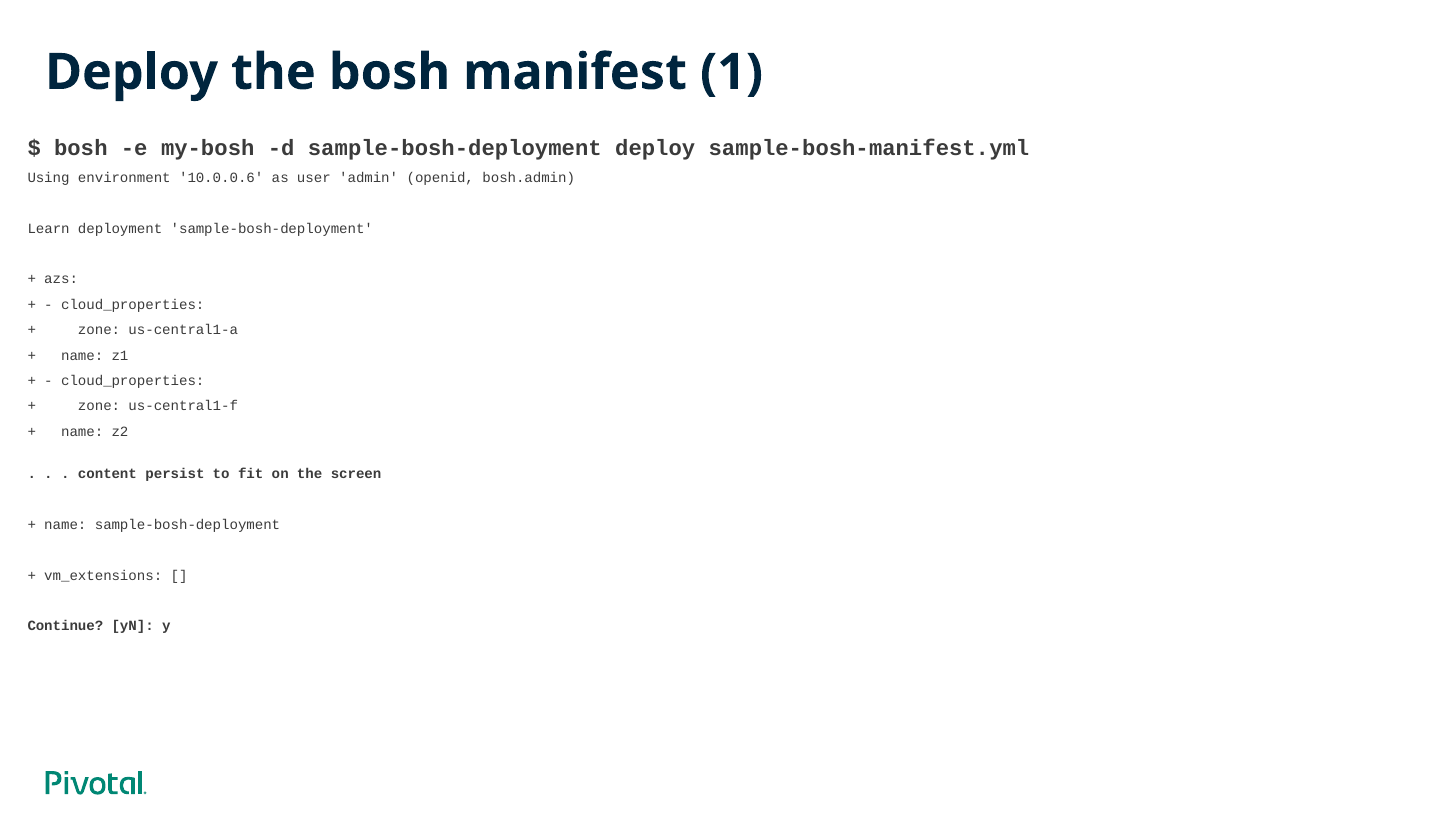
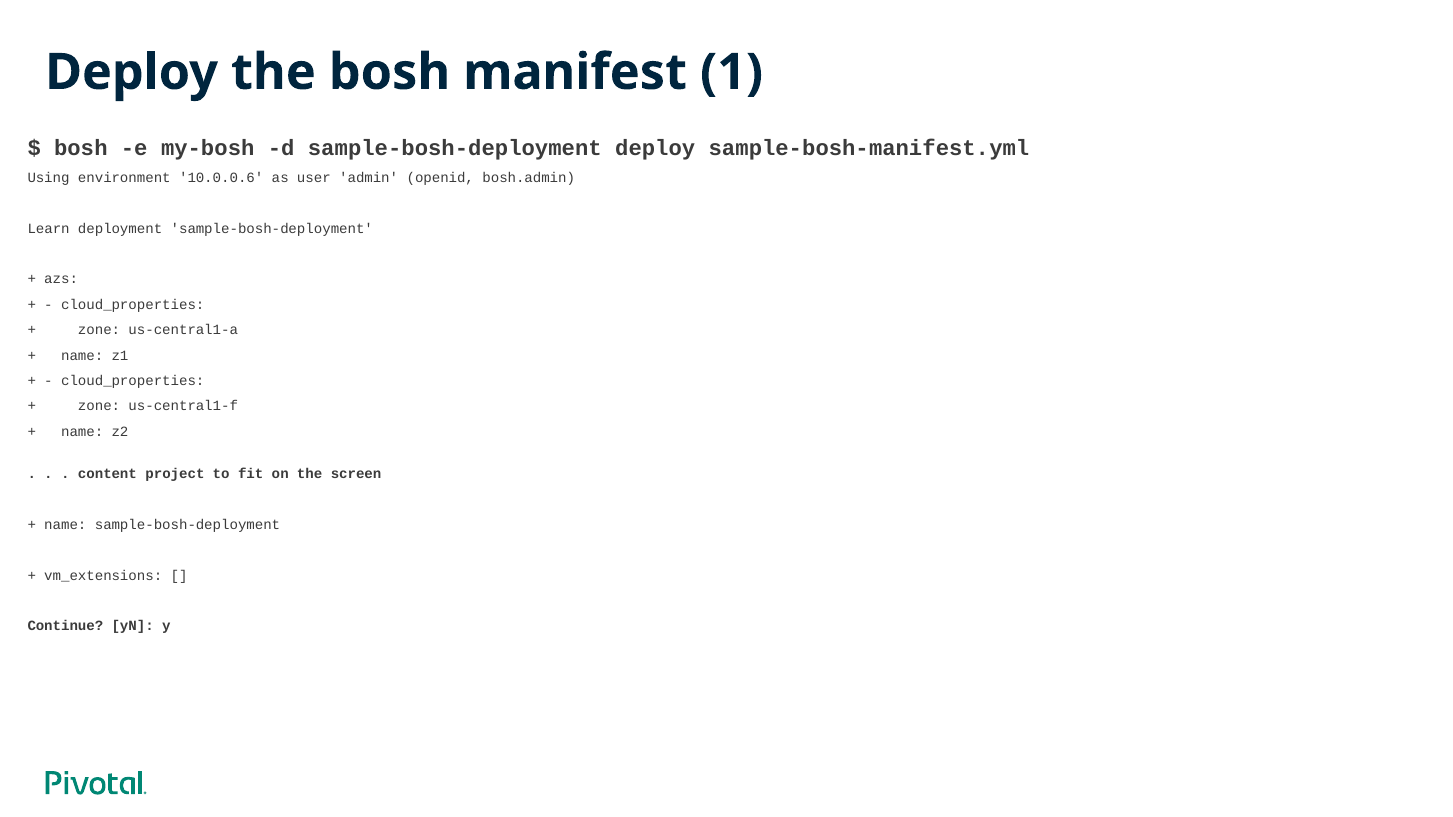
persist: persist -> project
